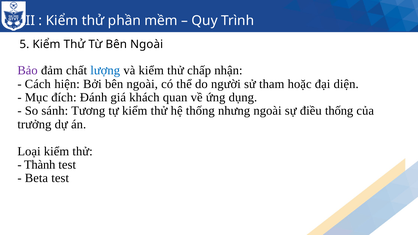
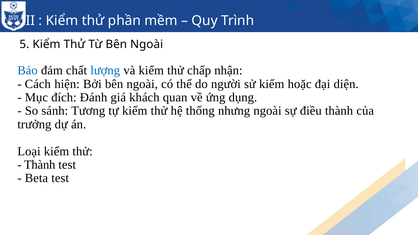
Bảo colour: purple -> blue
sử tham: tham -> kiểm
điều thống: thống -> thành
